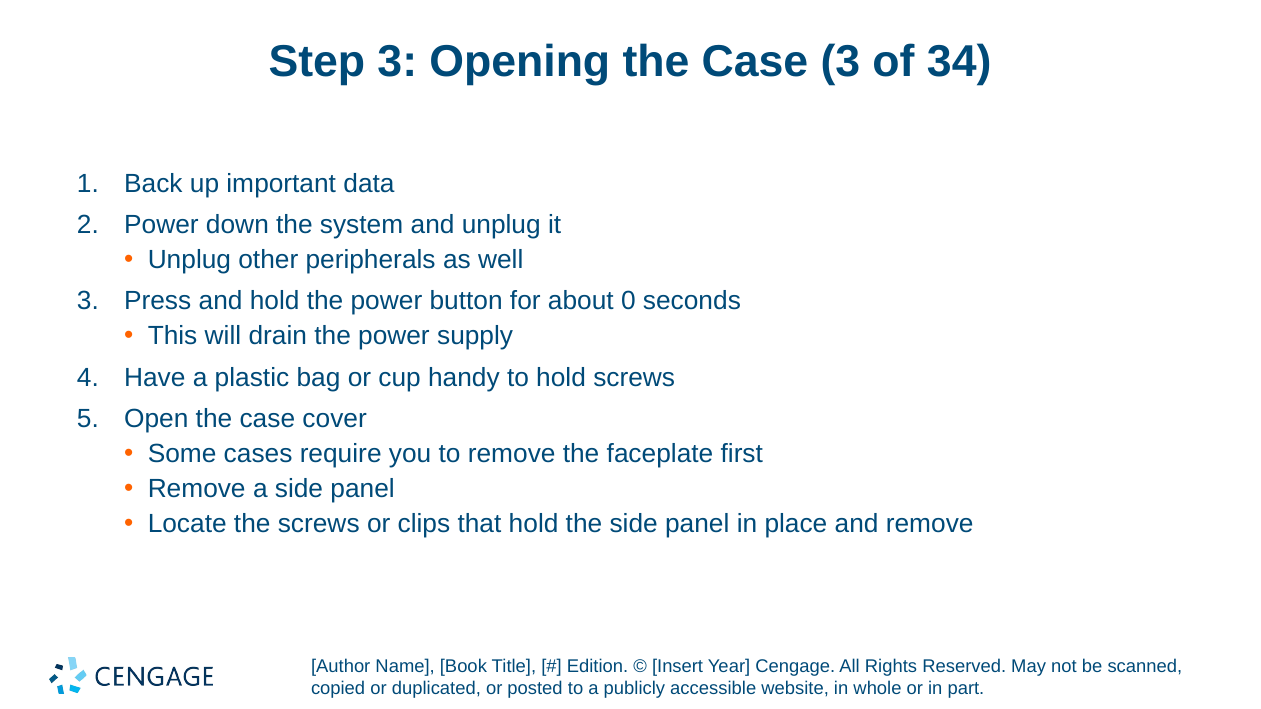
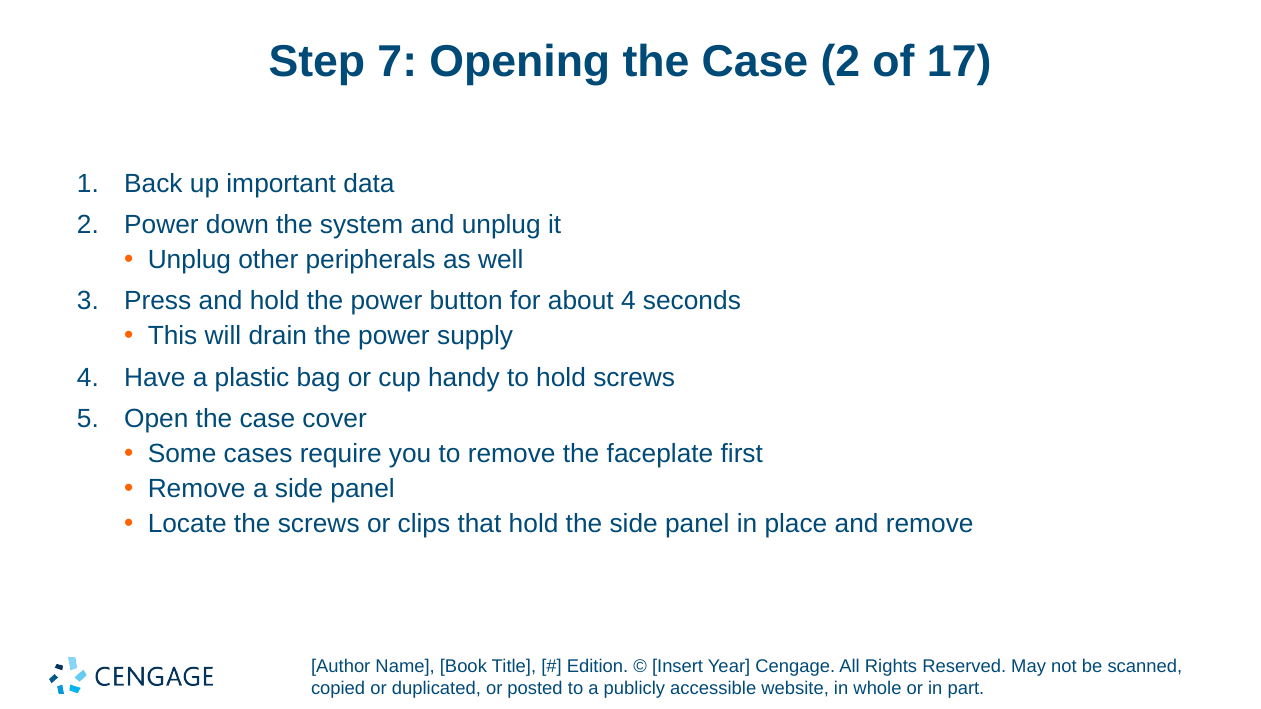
Step 3: 3 -> 7
Case 3: 3 -> 2
34: 34 -> 17
about 0: 0 -> 4
